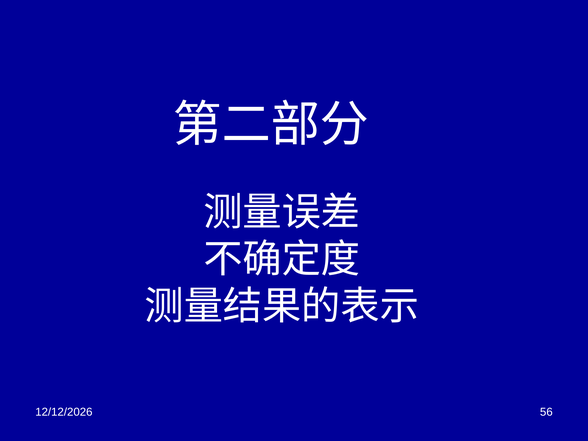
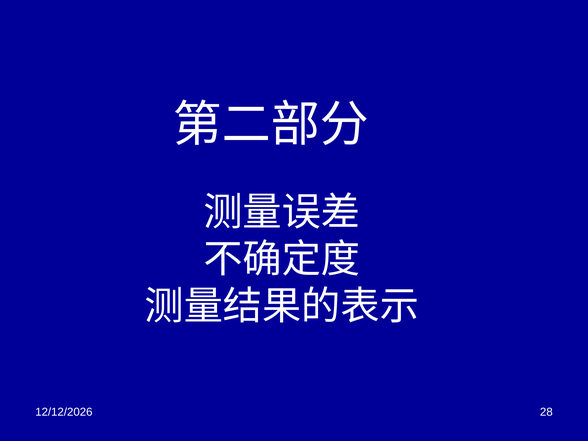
56: 56 -> 28
